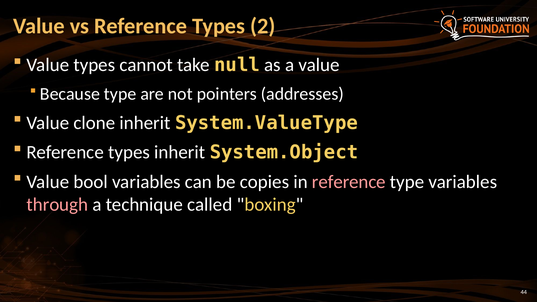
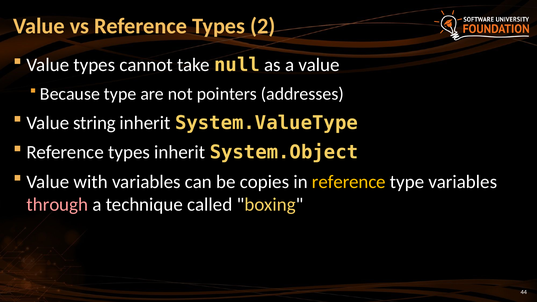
clone: clone -> string
bool: bool -> with
reference at (349, 182) colour: pink -> yellow
